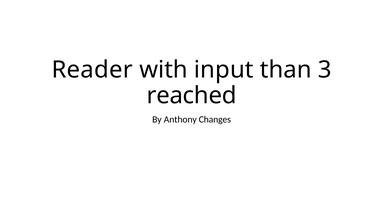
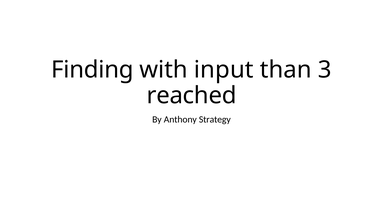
Reader: Reader -> Finding
Changes: Changes -> Strategy
